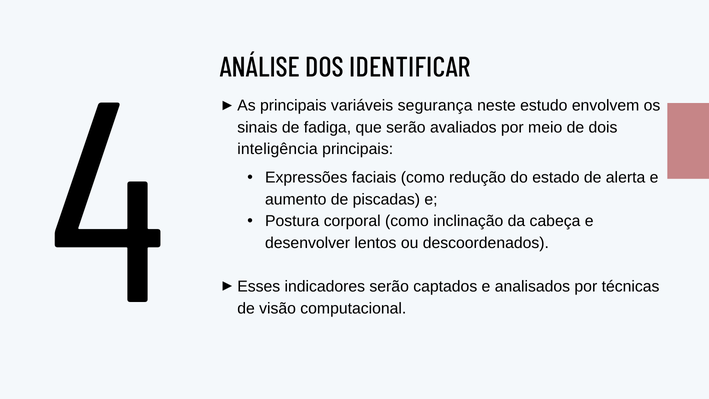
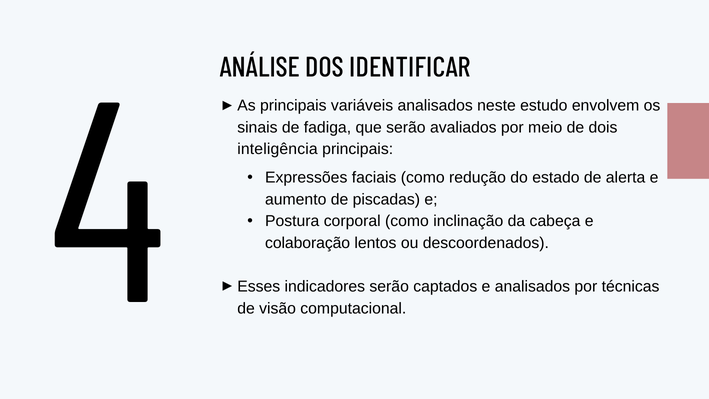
variáveis segurança: segurança -> analisados
desenvolver: desenvolver -> colaboração
